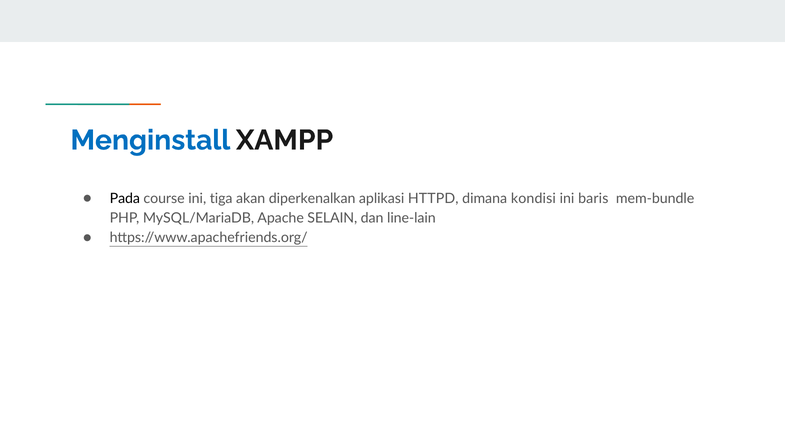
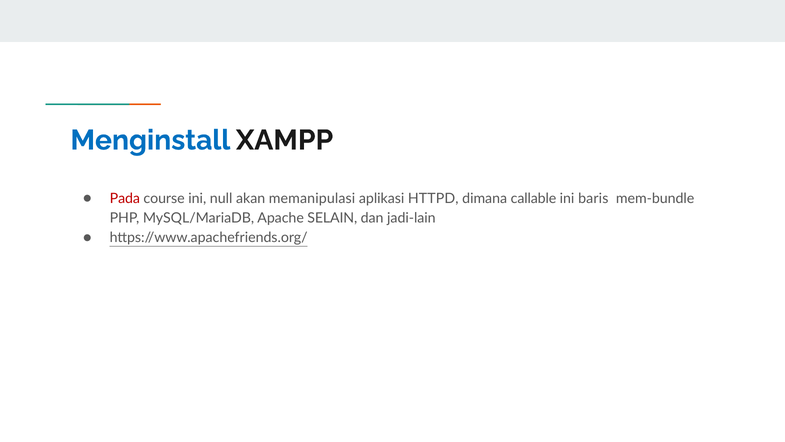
Pada colour: black -> red
tiga: tiga -> null
diperkenalkan: diperkenalkan -> memanipulasi
kondisi: kondisi -> callable
line-lain: line-lain -> jadi-lain
